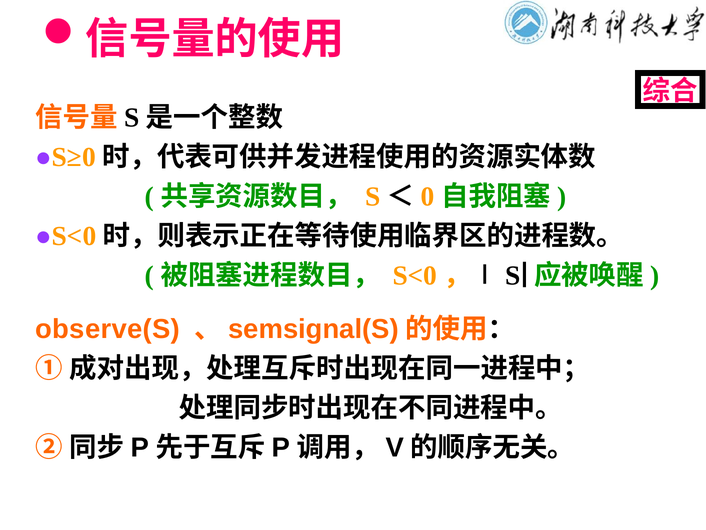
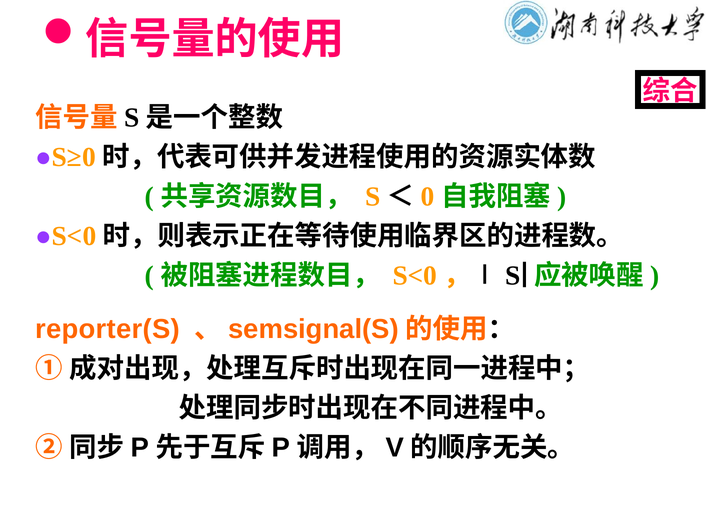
observe(S: observe(S -> reporter(S
